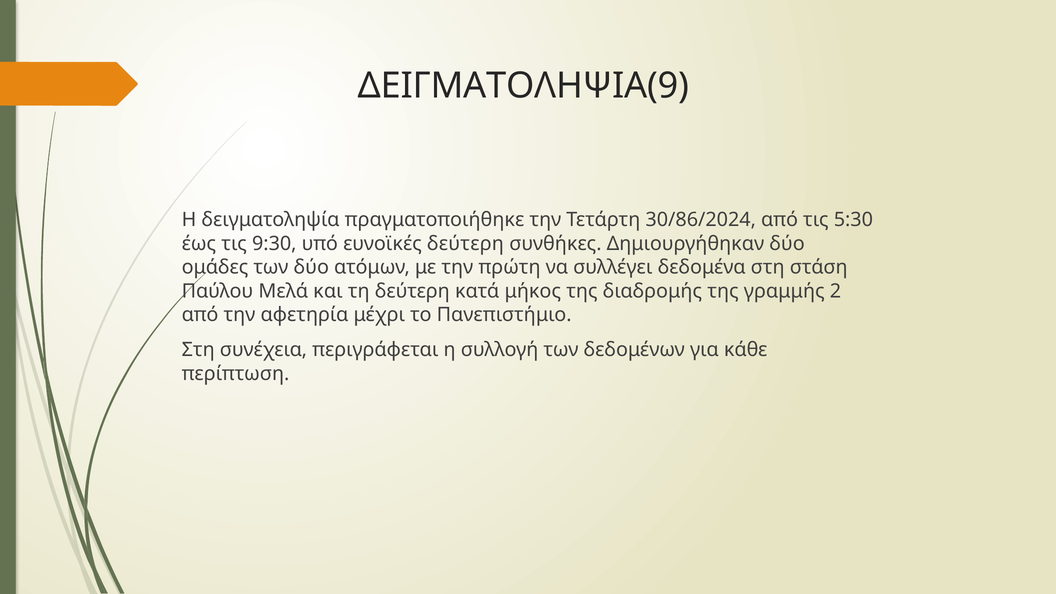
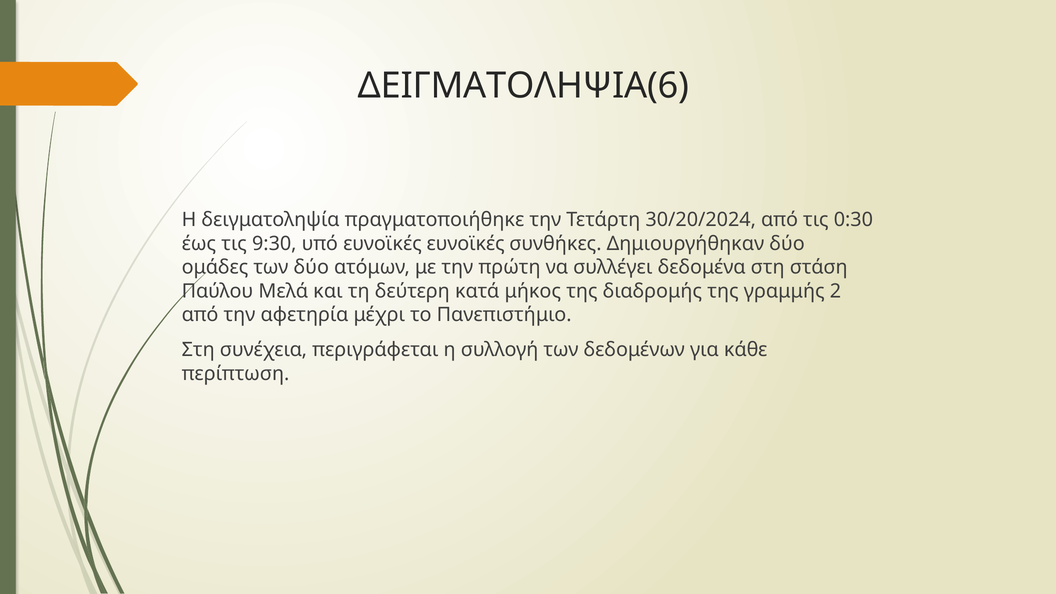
ΔΕΙΓΜΑΤΟΛΗΨΙΑ(9: ΔΕΙΓΜΑΤΟΛΗΨΙΑ(9 -> ΔΕΙΓΜΑΤΟΛΗΨΙΑ(6
30/86/2024: 30/86/2024 -> 30/20/2024
5:30: 5:30 -> 0:30
ευνοϊκές δεύτερη: δεύτερη -> ευνοϊκές
